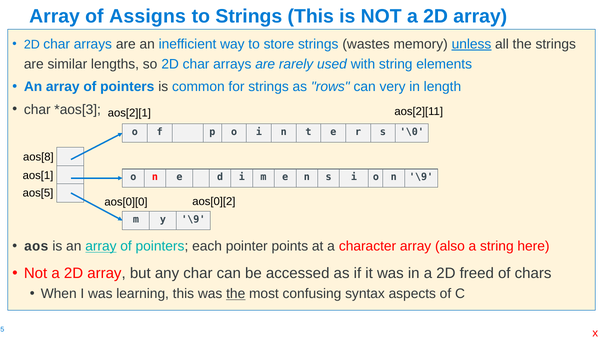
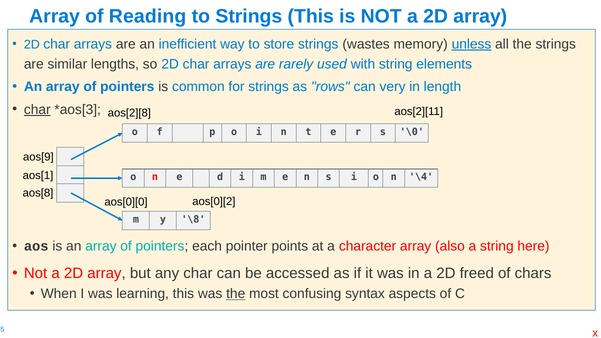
Assigns: Assigns -> Reading
char at (37, 110) underline: none -> present
aos[2][1: aos[2][1 -> aos[2][8
aos[8: aos[8 -> aos[9
n \9: \9 -> \4
aos[5: aos[5 -> aos[8
y \9: \9 -> \8
array at (101, 246) underline: present -> none
